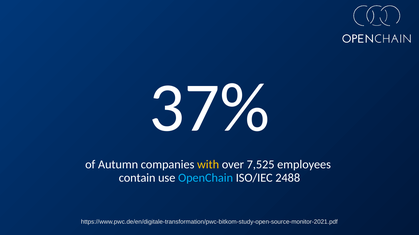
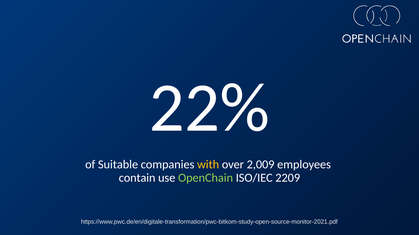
37%: 37% -> 22%
Autumn: Autumn -> Suitable
7,525: 7,525 -> 2,009
OpenChain colour: light blue -> light green
2488: 2488 -> 2209
